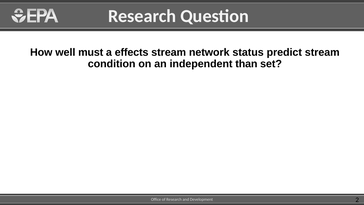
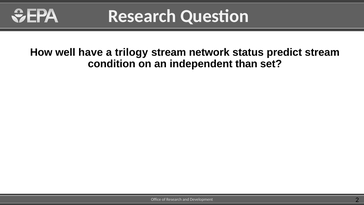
must: must -> have
effects: effects -> trilogy
